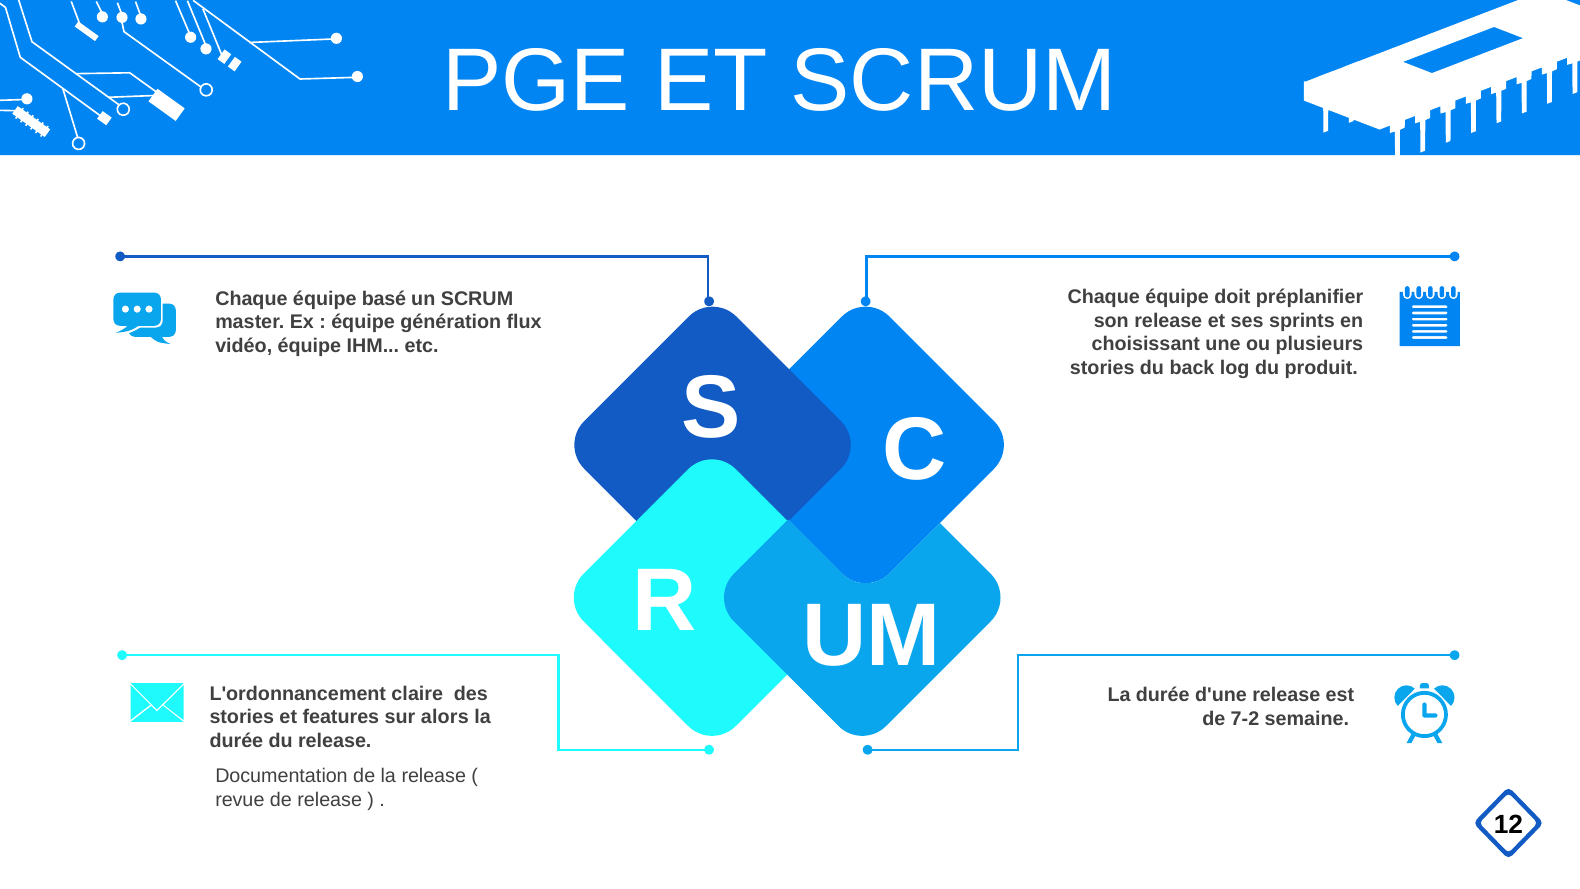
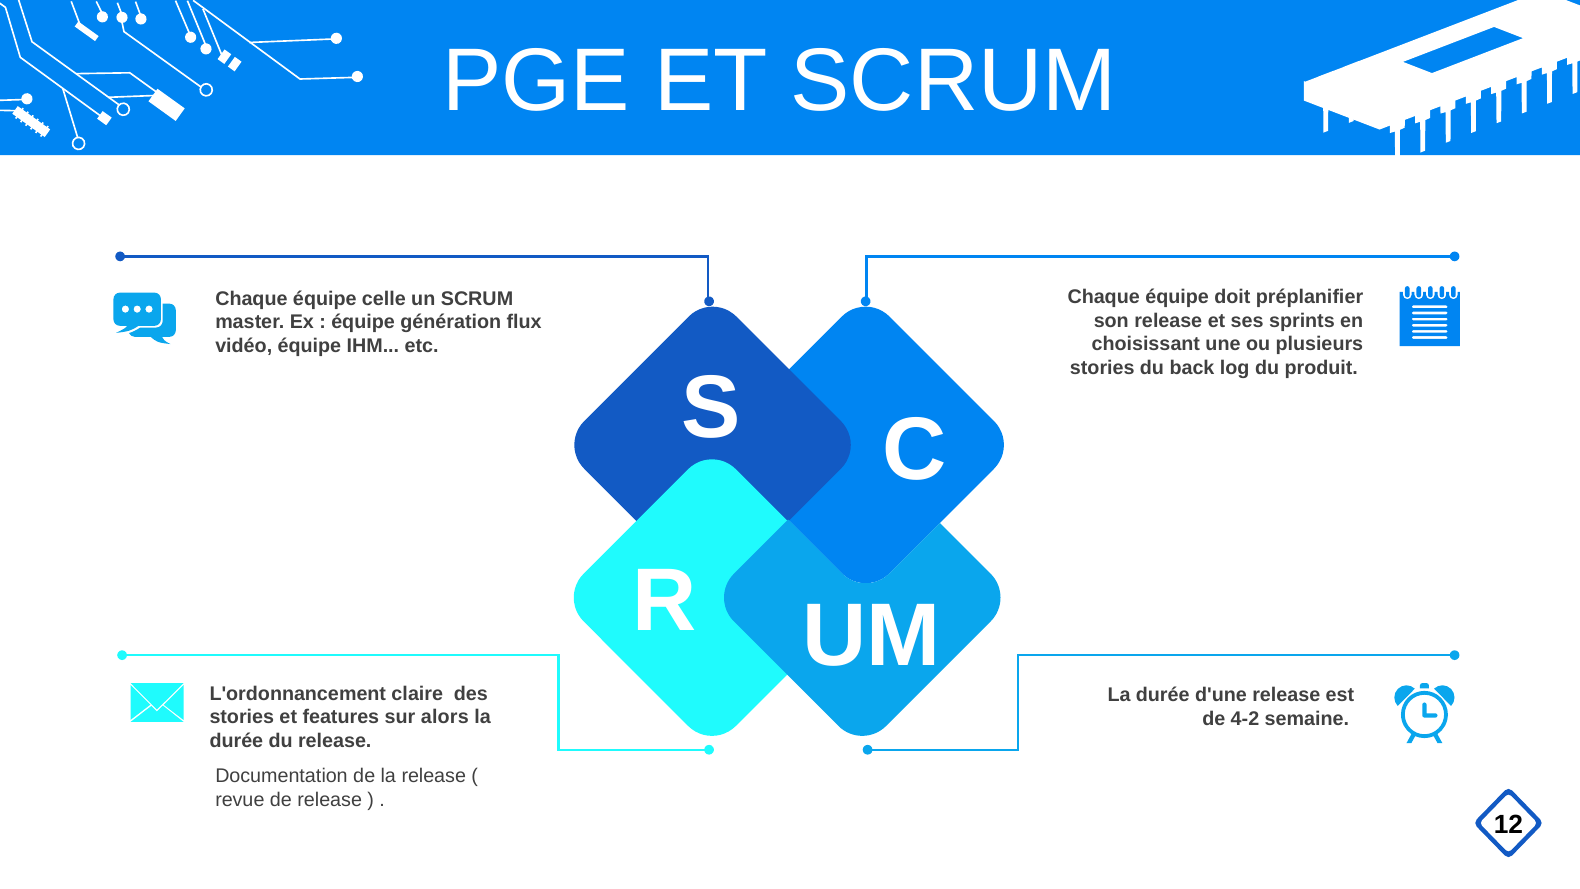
basé: basé -> celle
7-2: 7-2 -> 4-2
